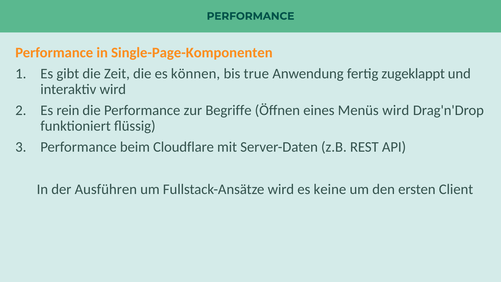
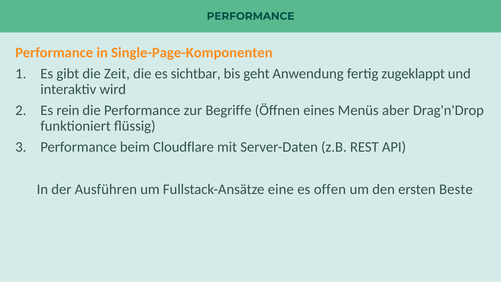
können: können -> sichtbar
true: true -> geht
Menüs wird: wird -> aber
Fullstack-Ansätze wird: wird -> eine
keine: keine -> offen
Client: Client -> Beste
